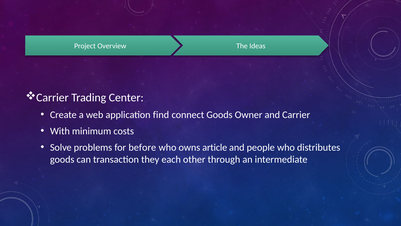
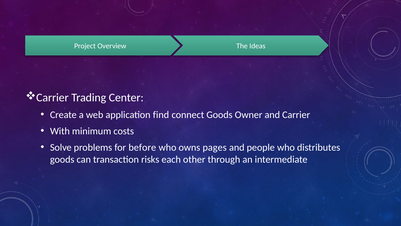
article: article -> pages
they: they -> risks
